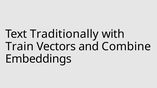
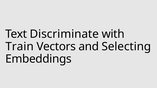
Traditionally: Traditionally -> Discriminate
Combine: Combine -> Selecting
